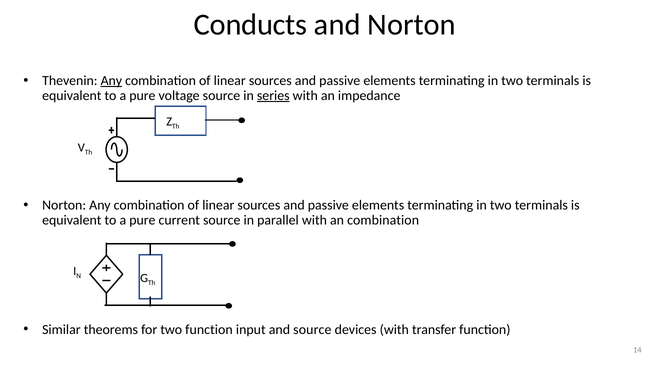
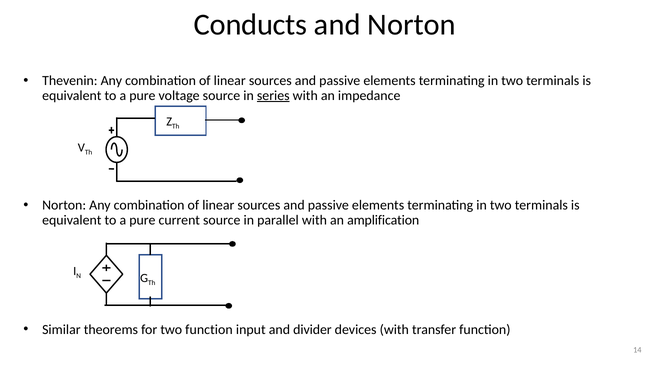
Any at (111, 81) underline: present -> none
an combination: combination -> amplification
and source: source -> divider
